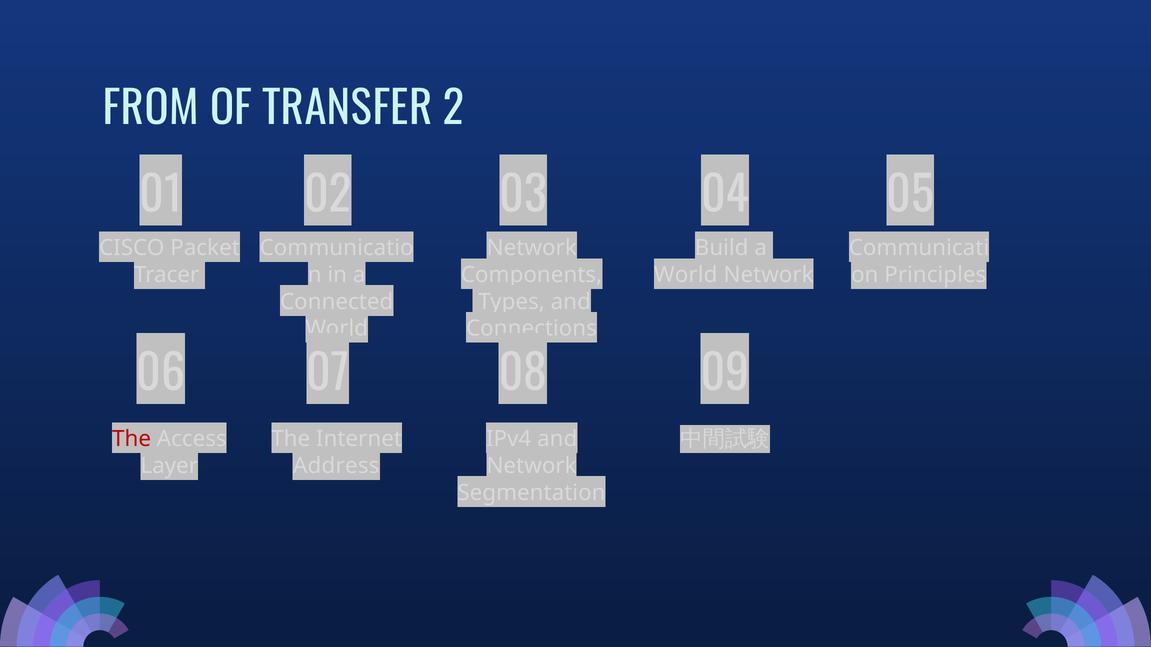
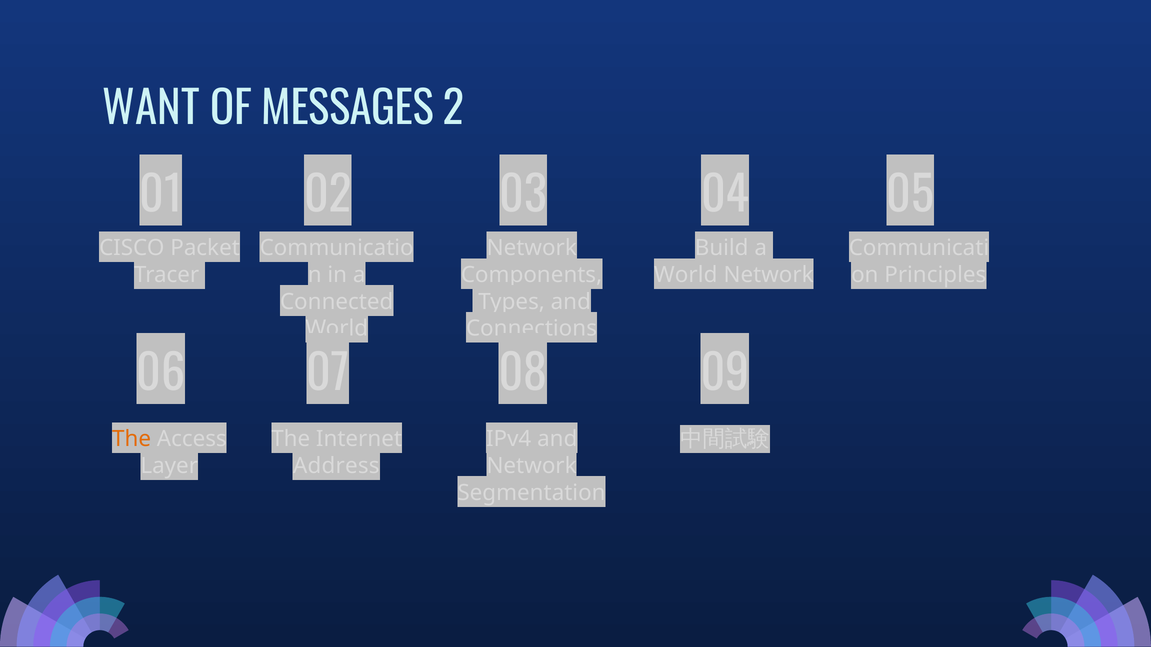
FROM: FROM -> WANT
TRANSFER: TRANSFER -> MESSAGES
The at (132, 439) colour: red -> orange
